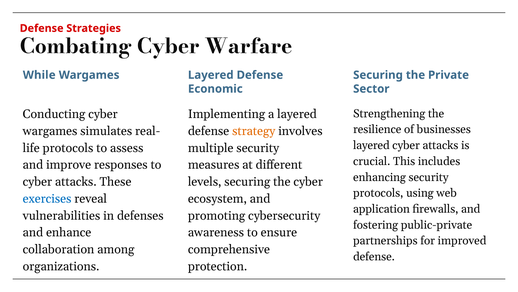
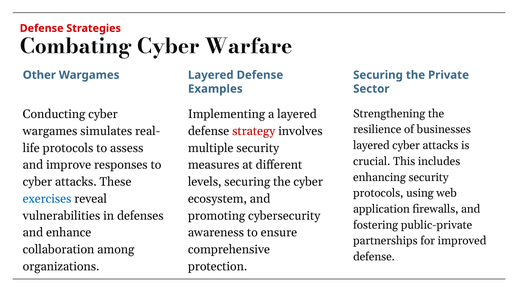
While: While -> Other
Economic: Economic -> Examples
strategy colour: orange -> red
